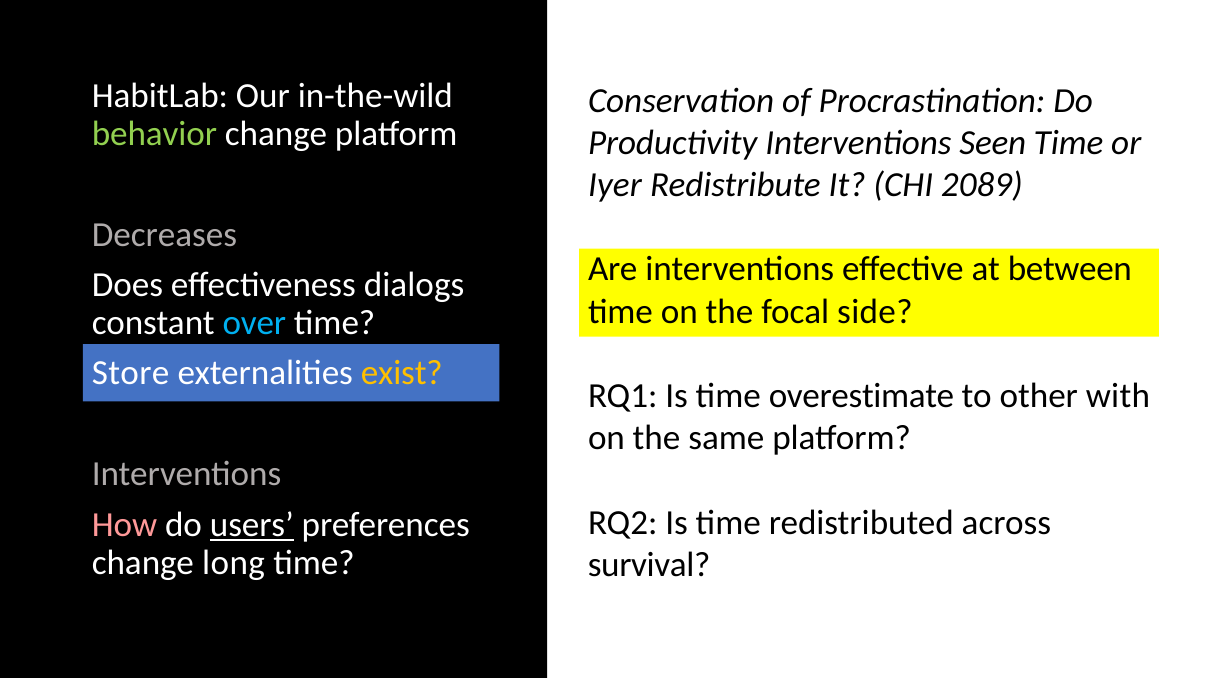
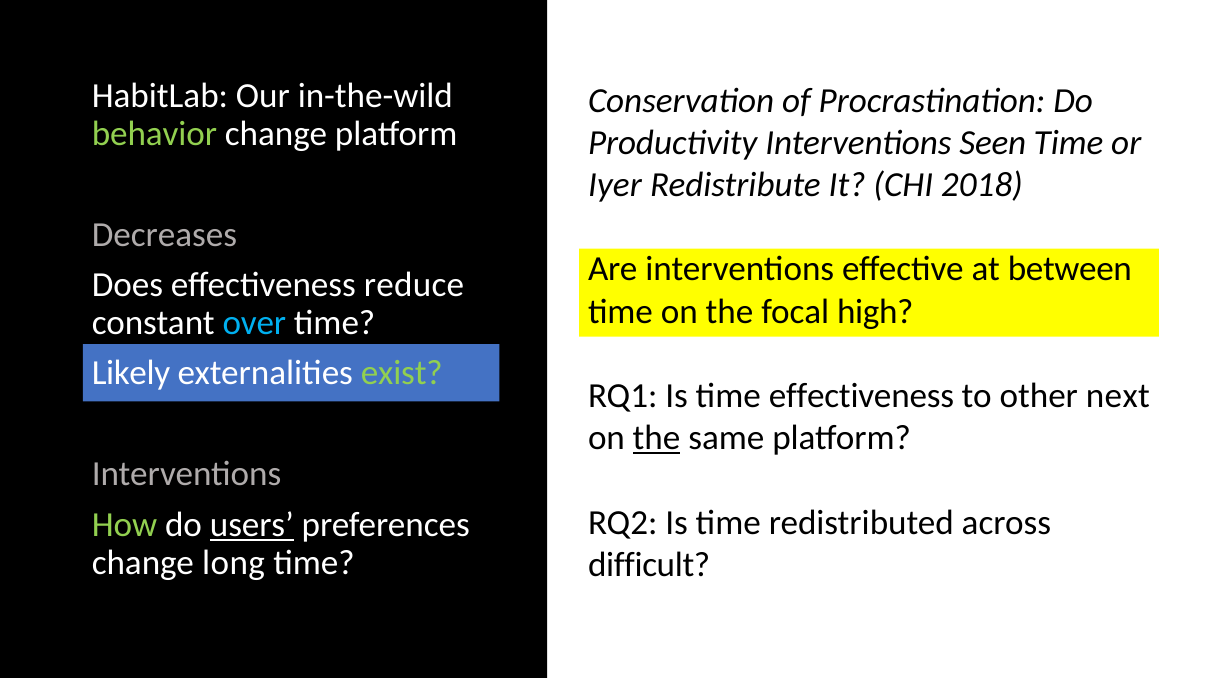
2089: 2089 -> 2018
dialogs: dialogs -> reduce
side: side -> high
Store: Store -> Likely
exist colour: yellow -> light green
time overestimate: overestimate -> effectiveness
with: with -> next
the at (657, 438) underline: none -> present
How colour: pink -> light green
survival: survival -> difficult
